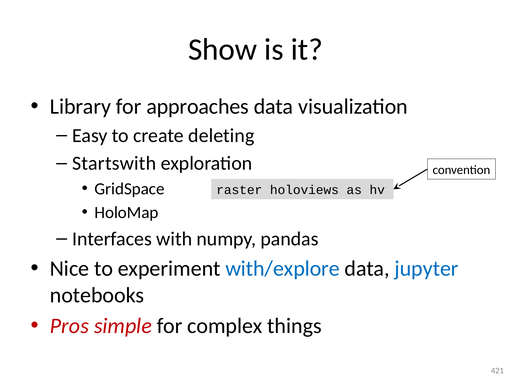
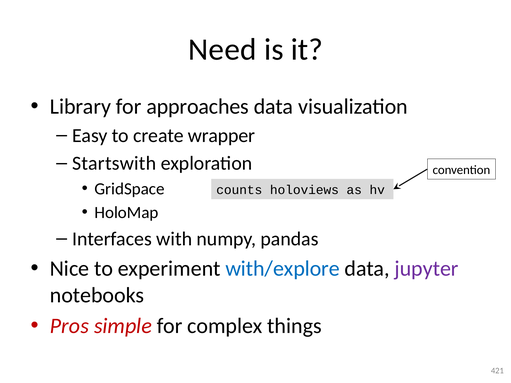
Show: Show -> Need
deleting: deleting -> wrapper
raster: raster -> counts
jupyter colour: blue -> purple
